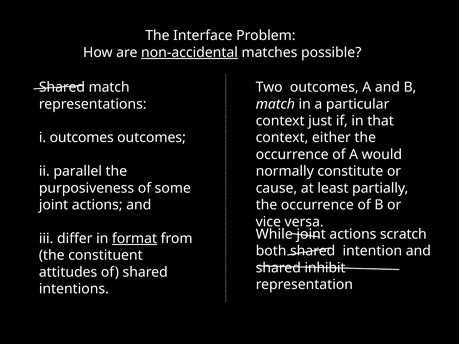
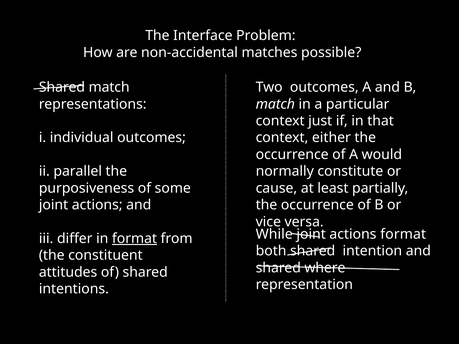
non-accidental underline: present -> none
i outcomes: outcomes -> individual
actions scratch: scratch -> format
inhibit: inhibit -> where
